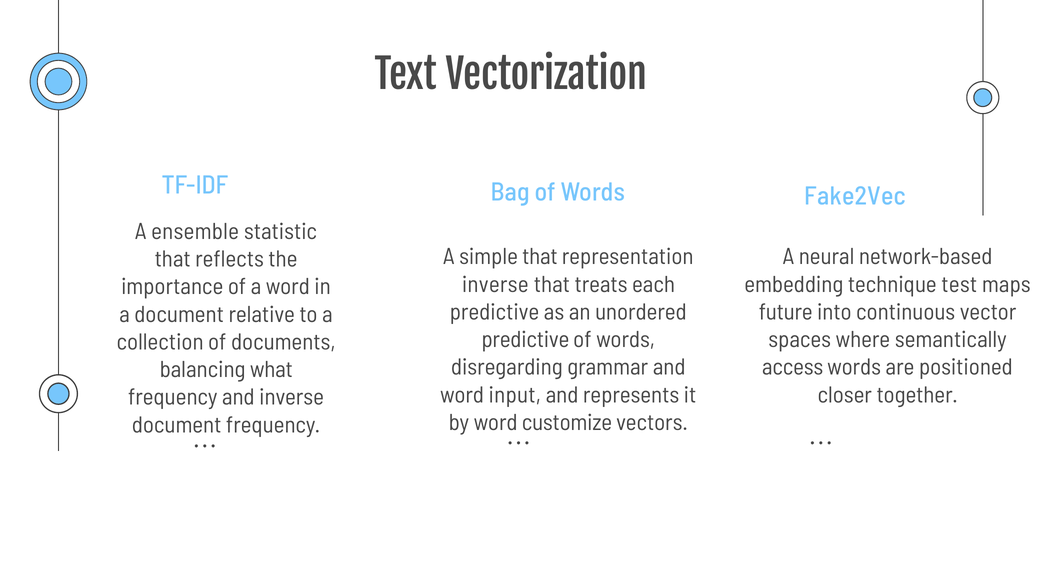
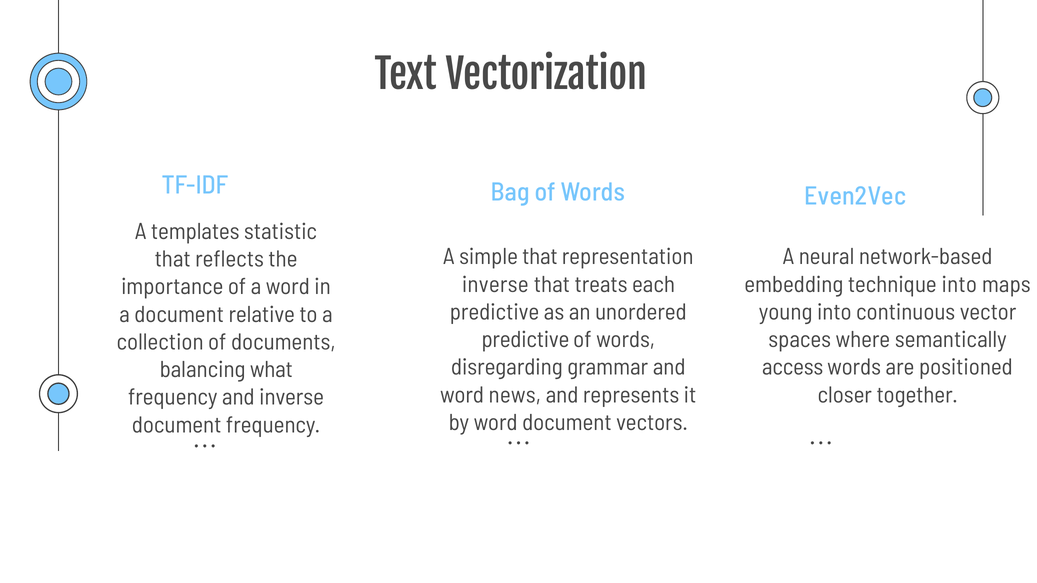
Fake2Vec: Fake2Vec -> Even2Vec
ensemble: ensemble -> templates
technique test: test -> into
future: future -> young
input: input -> news
word customize: customize -> document
